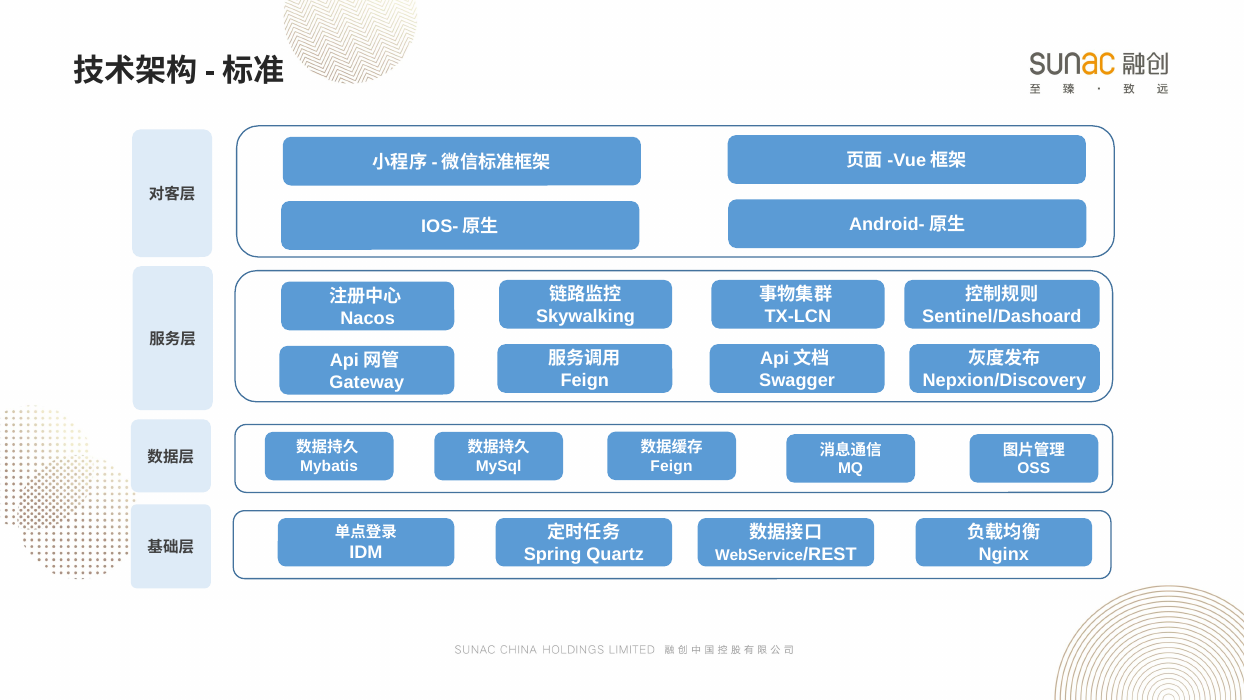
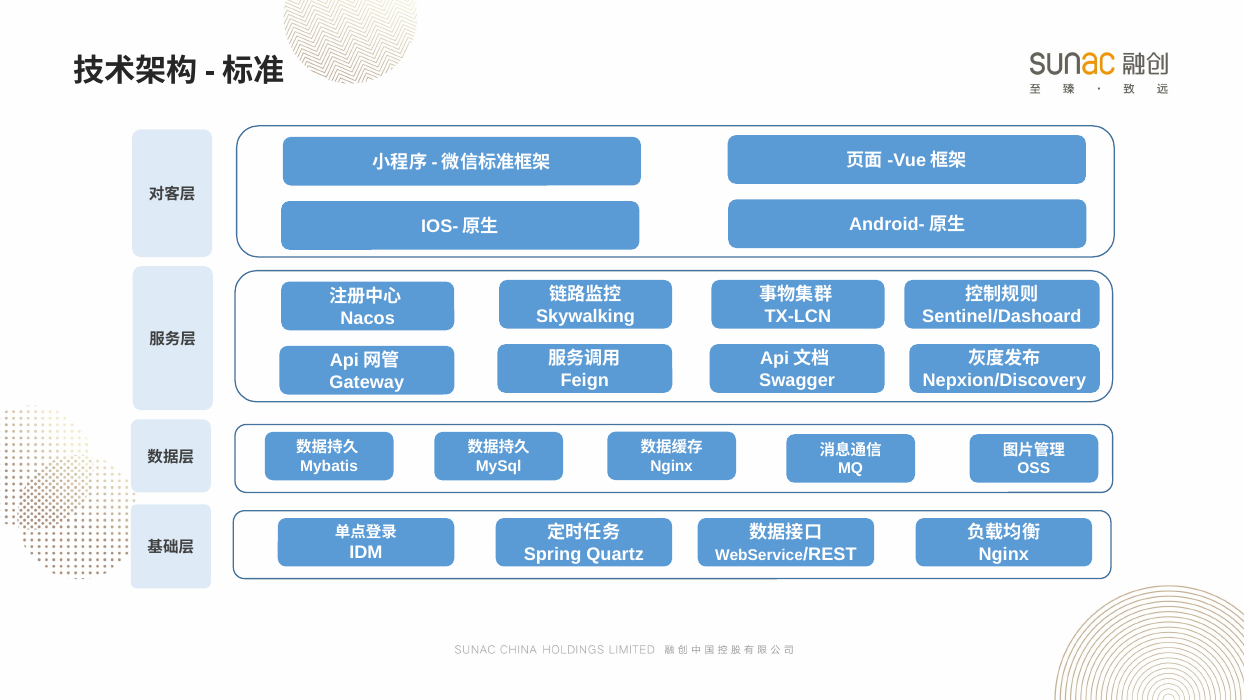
Feign at (671, 466): Feign -> Nginx
